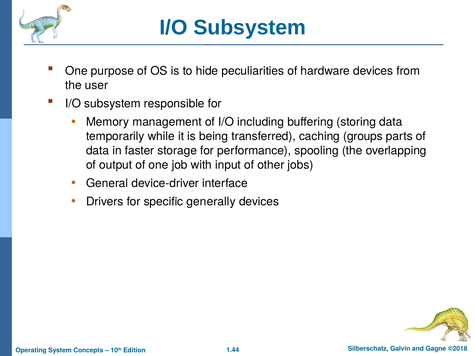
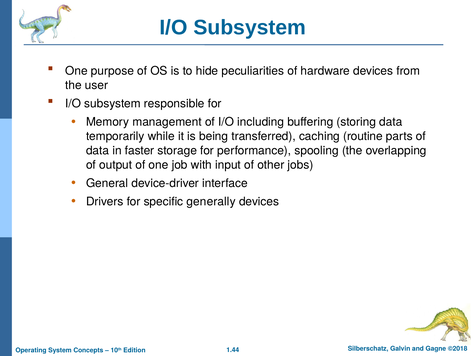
groups: groups -> routine
